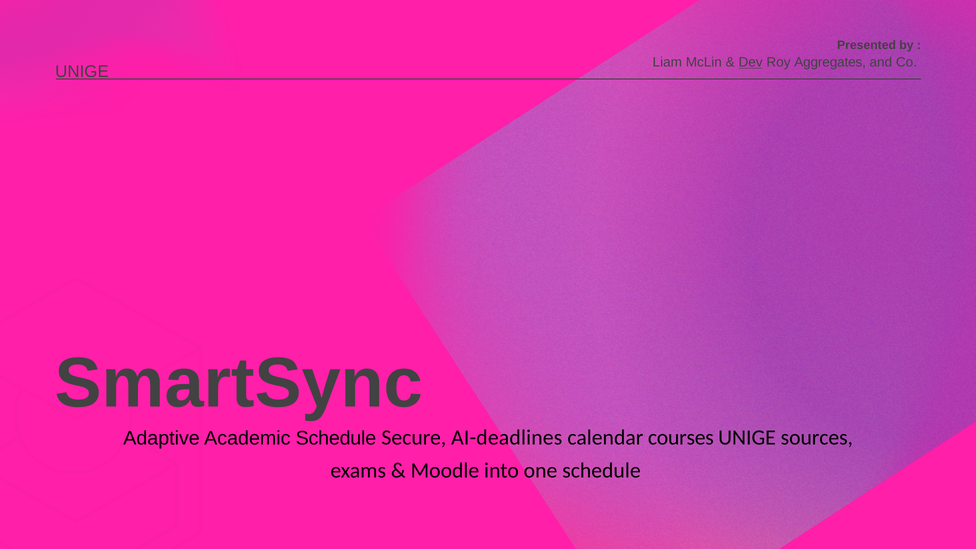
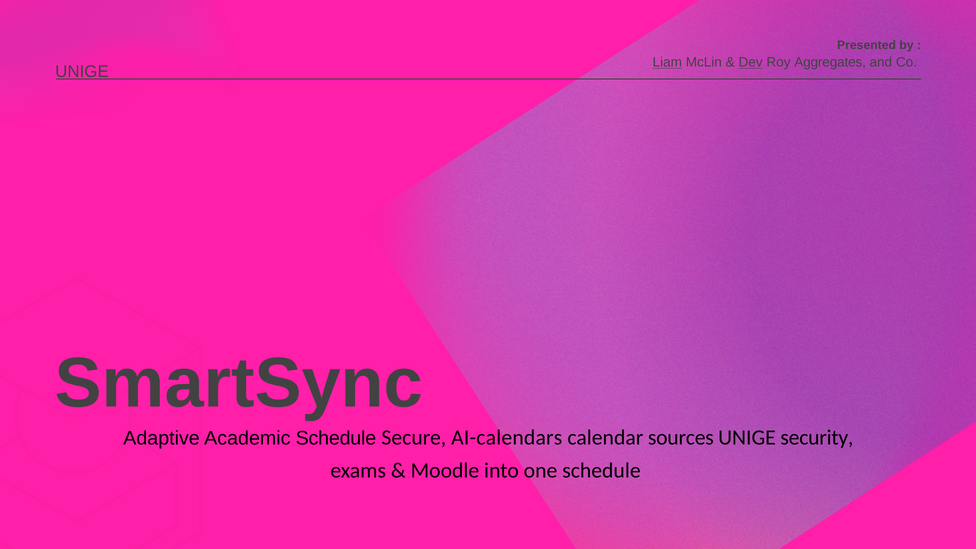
Liam underline: none -> present
AI-deadlines: AI-deadlines -> AI-calendars
courses: courses -> sources
sources: sources -> security
